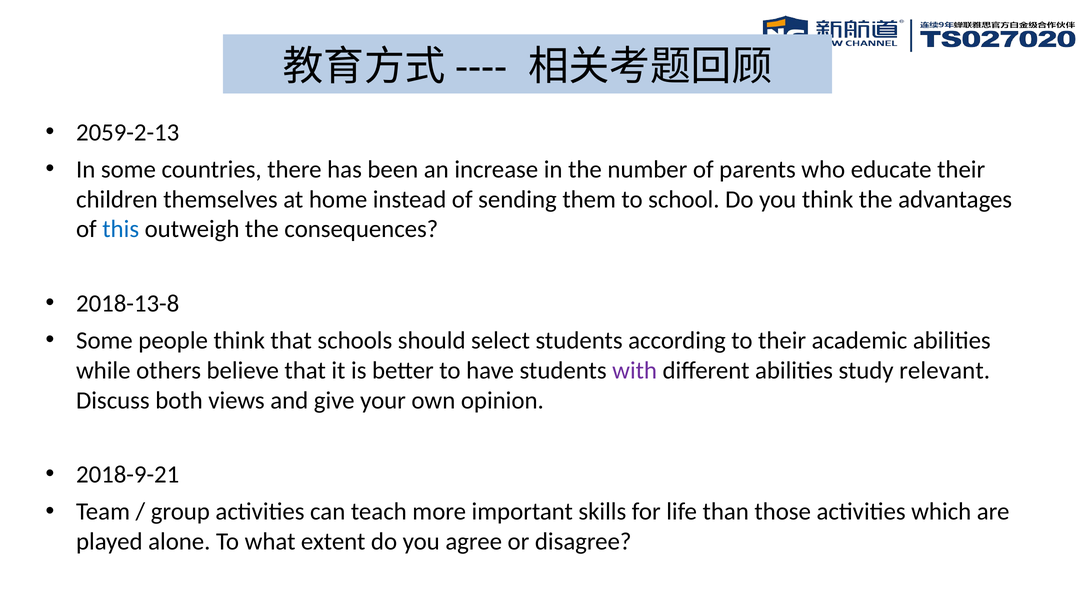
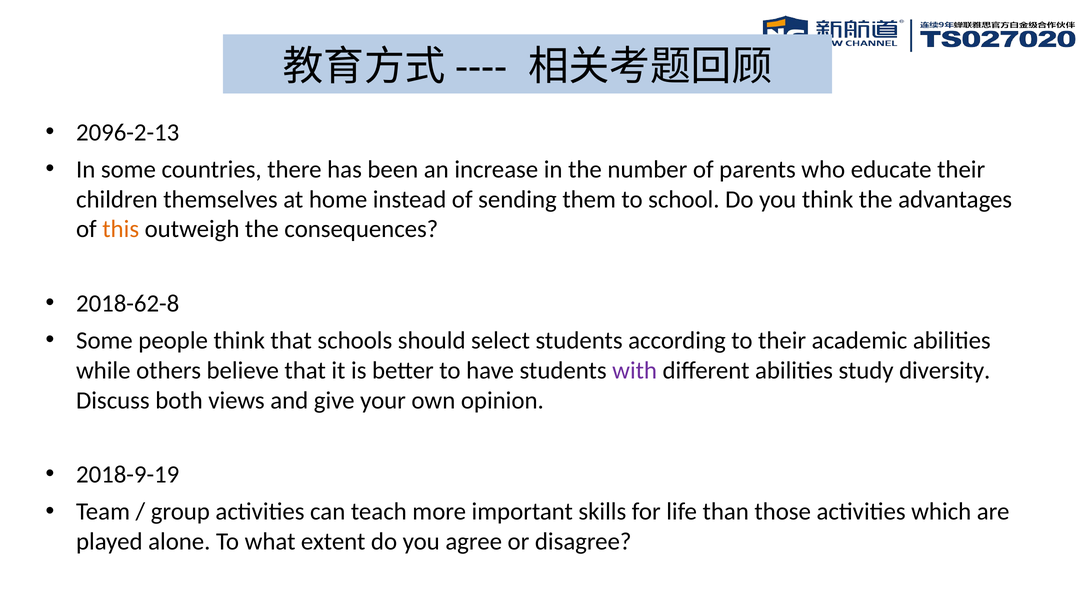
2059-2-13: 2059-2-13 -> 2096-2-13
this colour: blue -> orange
2018-13-8: 2018-13-8 -> 2018-62-8
relevant: relevant -> diversity
2018-9-21: 2018-9-21 -> 2018-9-19
